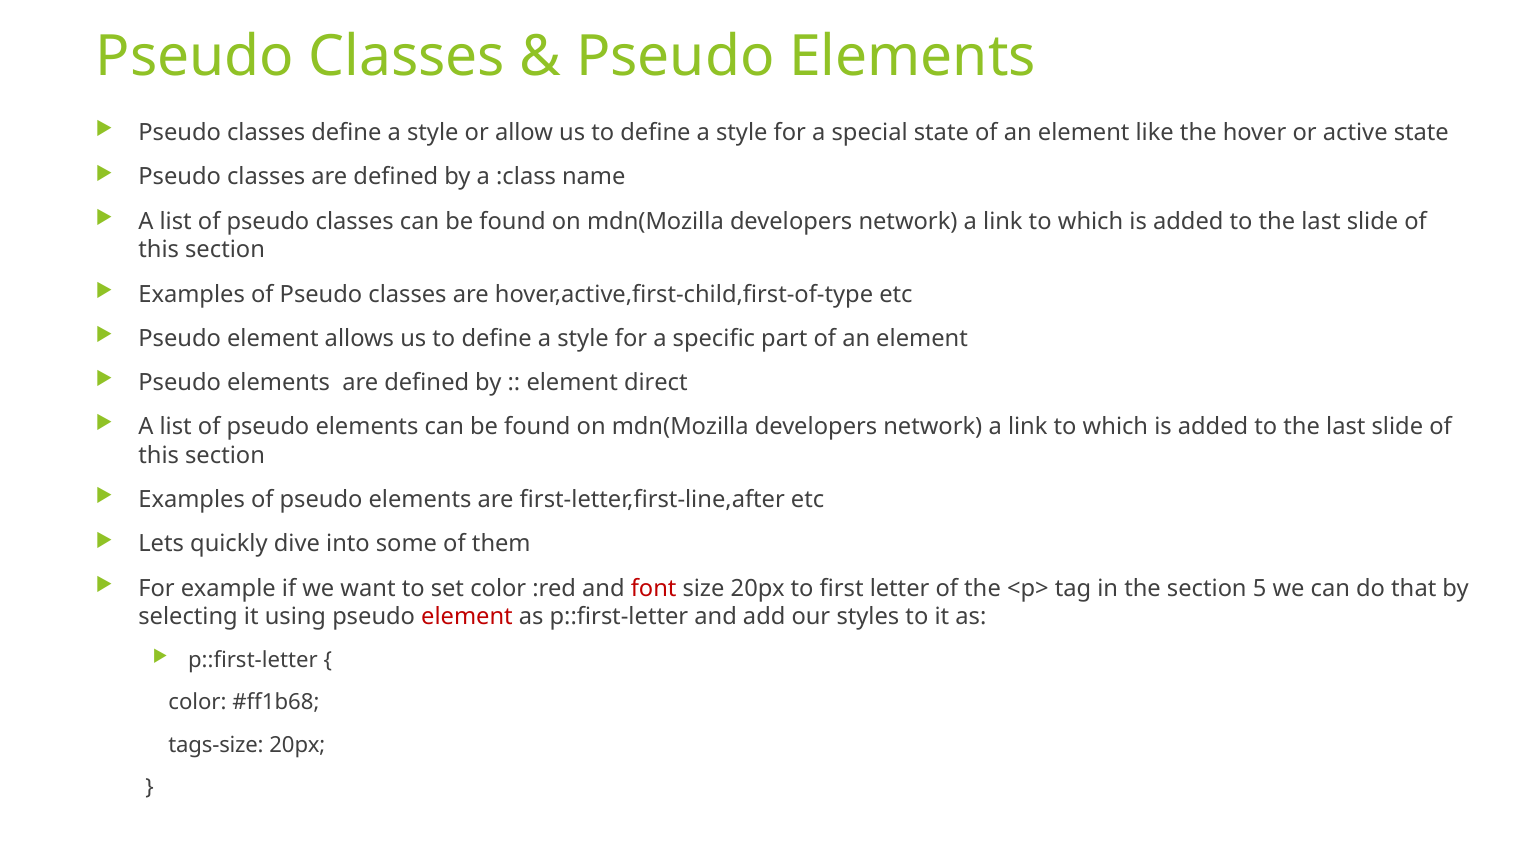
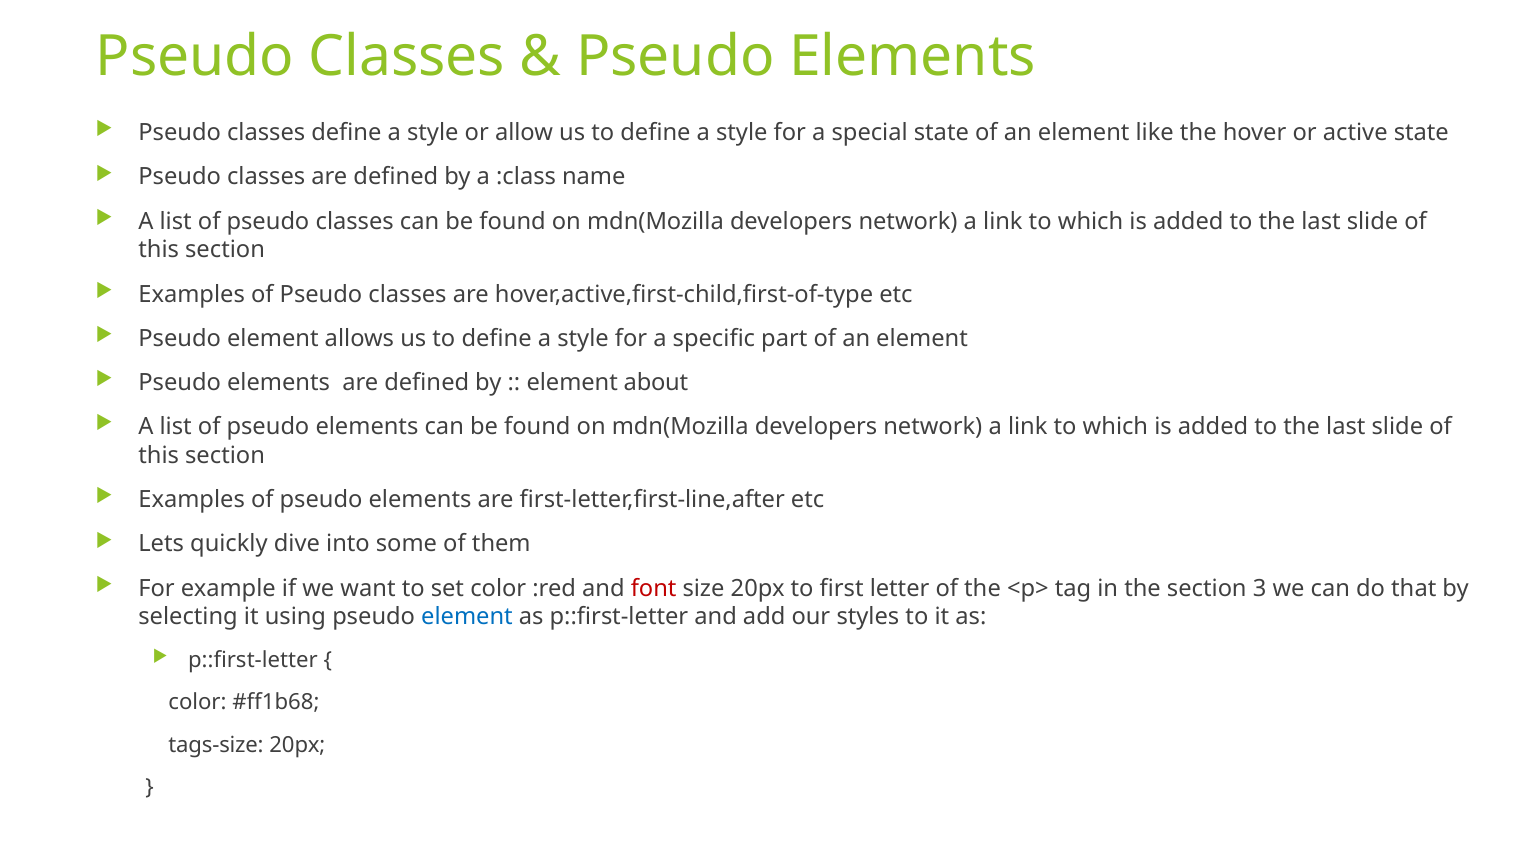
direct: direct -> about
5: 5 -> 3
element at (467, 617) colour: red -> blue
